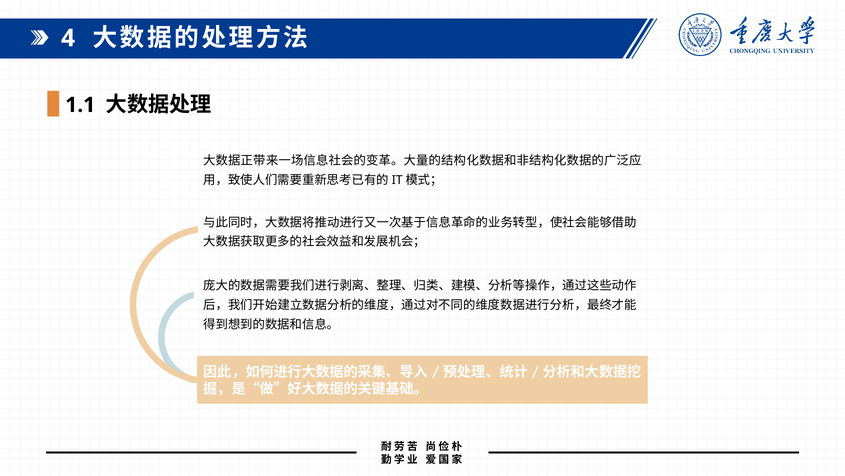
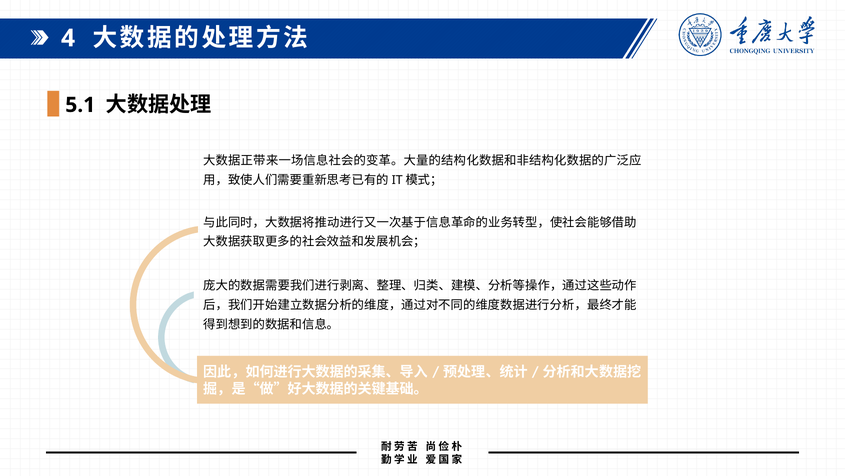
1.1: 1.1 -> 5.1
